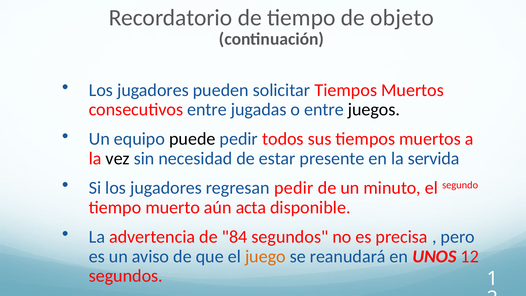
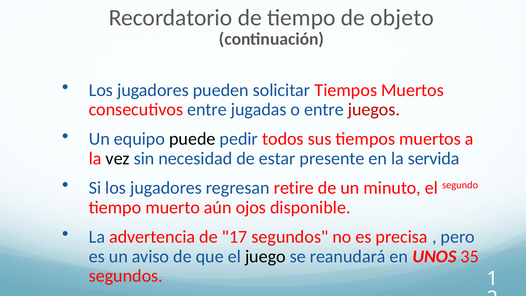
juegos colour: black -> red
regresan pedir: pedir -> retire
acta: acta -> ojos
84: 84 -> 17
juego colour: orange -> black
12: 12 -> 35
